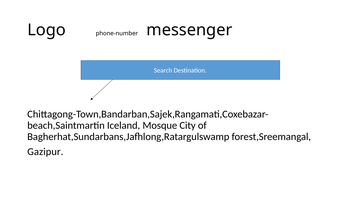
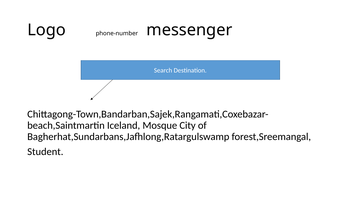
Gazipur: Gazipur -> Student
